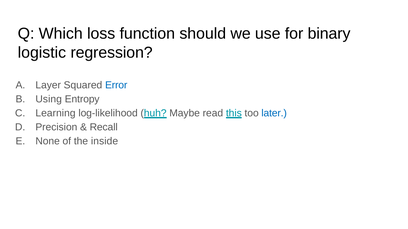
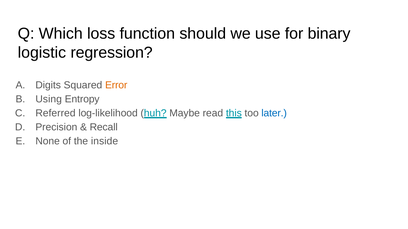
Layer: Layer -> Digits
Error colour: blue -> orange
Learning: Learning -> Referred
